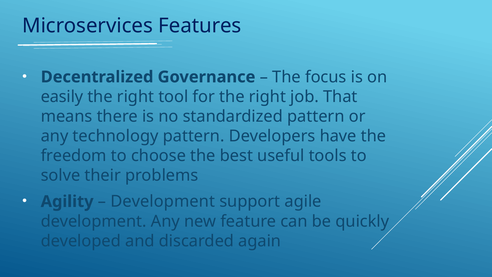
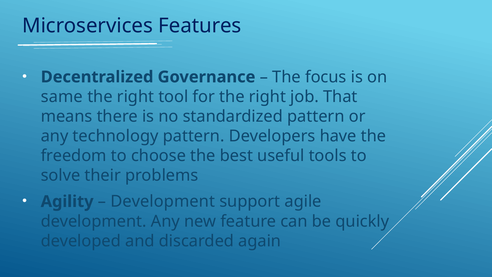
easily: easily -> same
